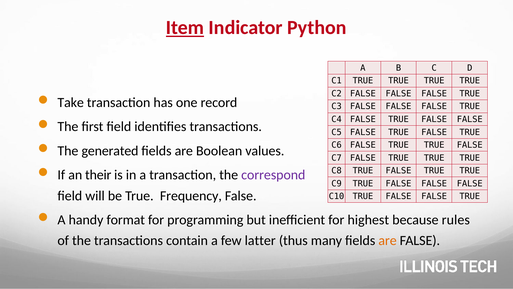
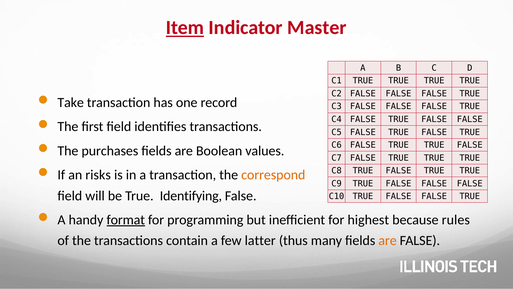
Python: Python -> Master
generated: generated -> purchases
their: their -> risks
correspond colour: purple -> orange
Frequency: Frequency -> Identifying
format underline: none -> present
